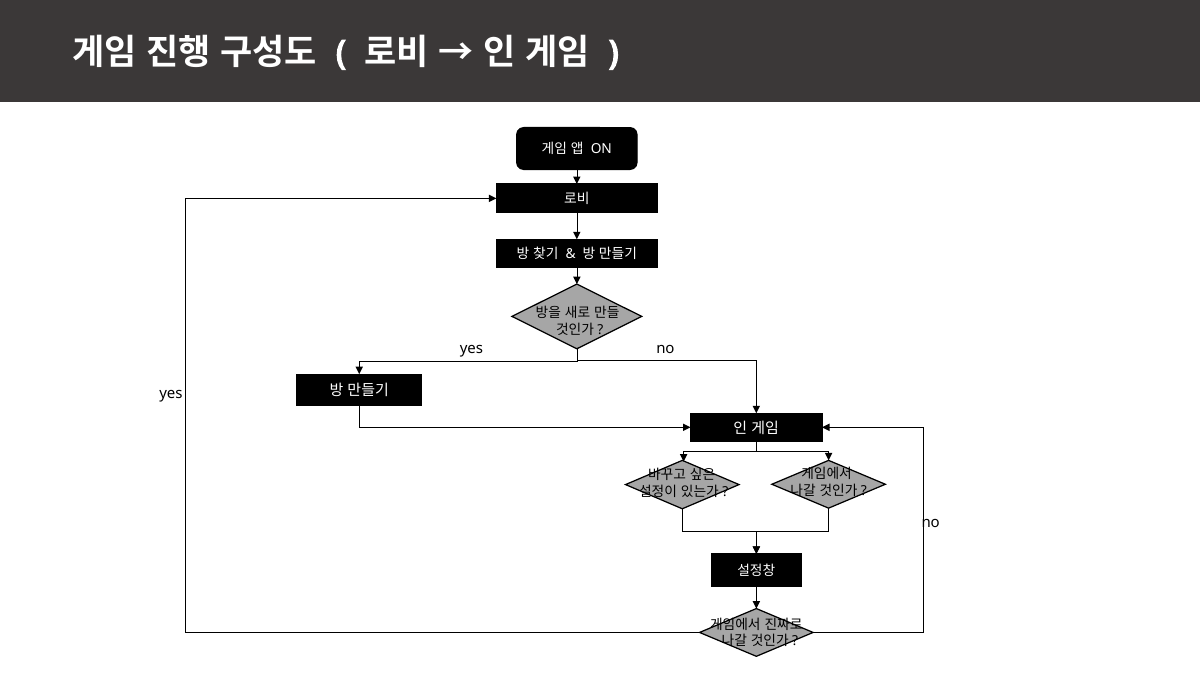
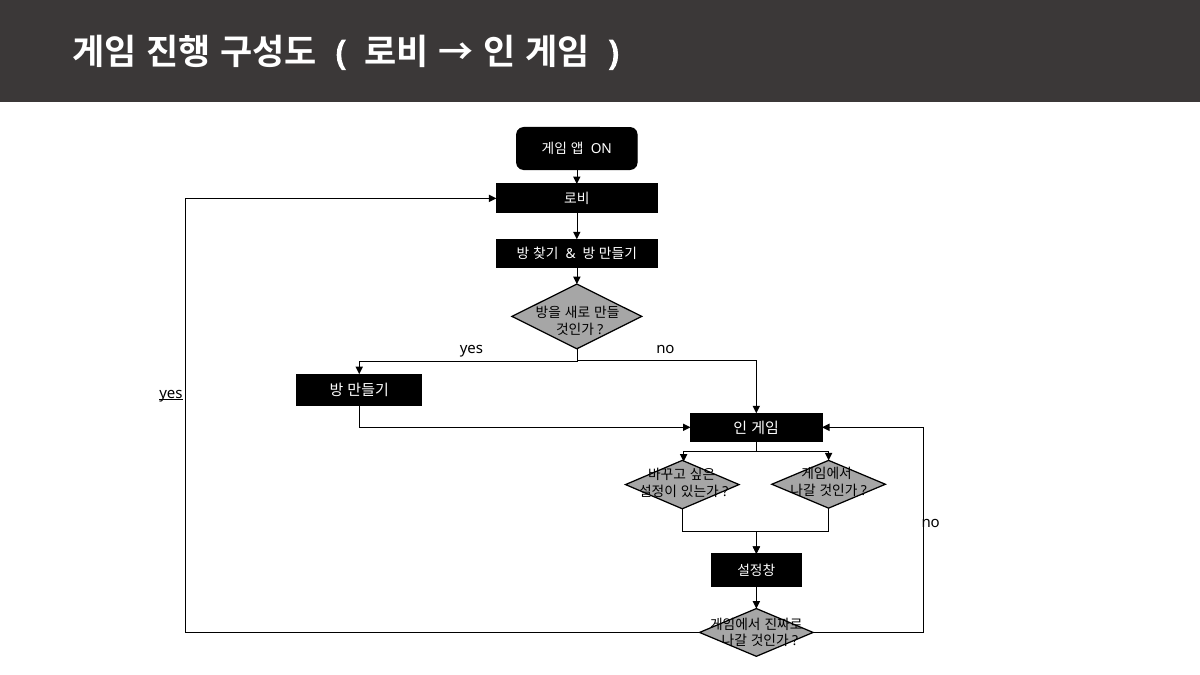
yes at (171, 393) underline: none -> present
